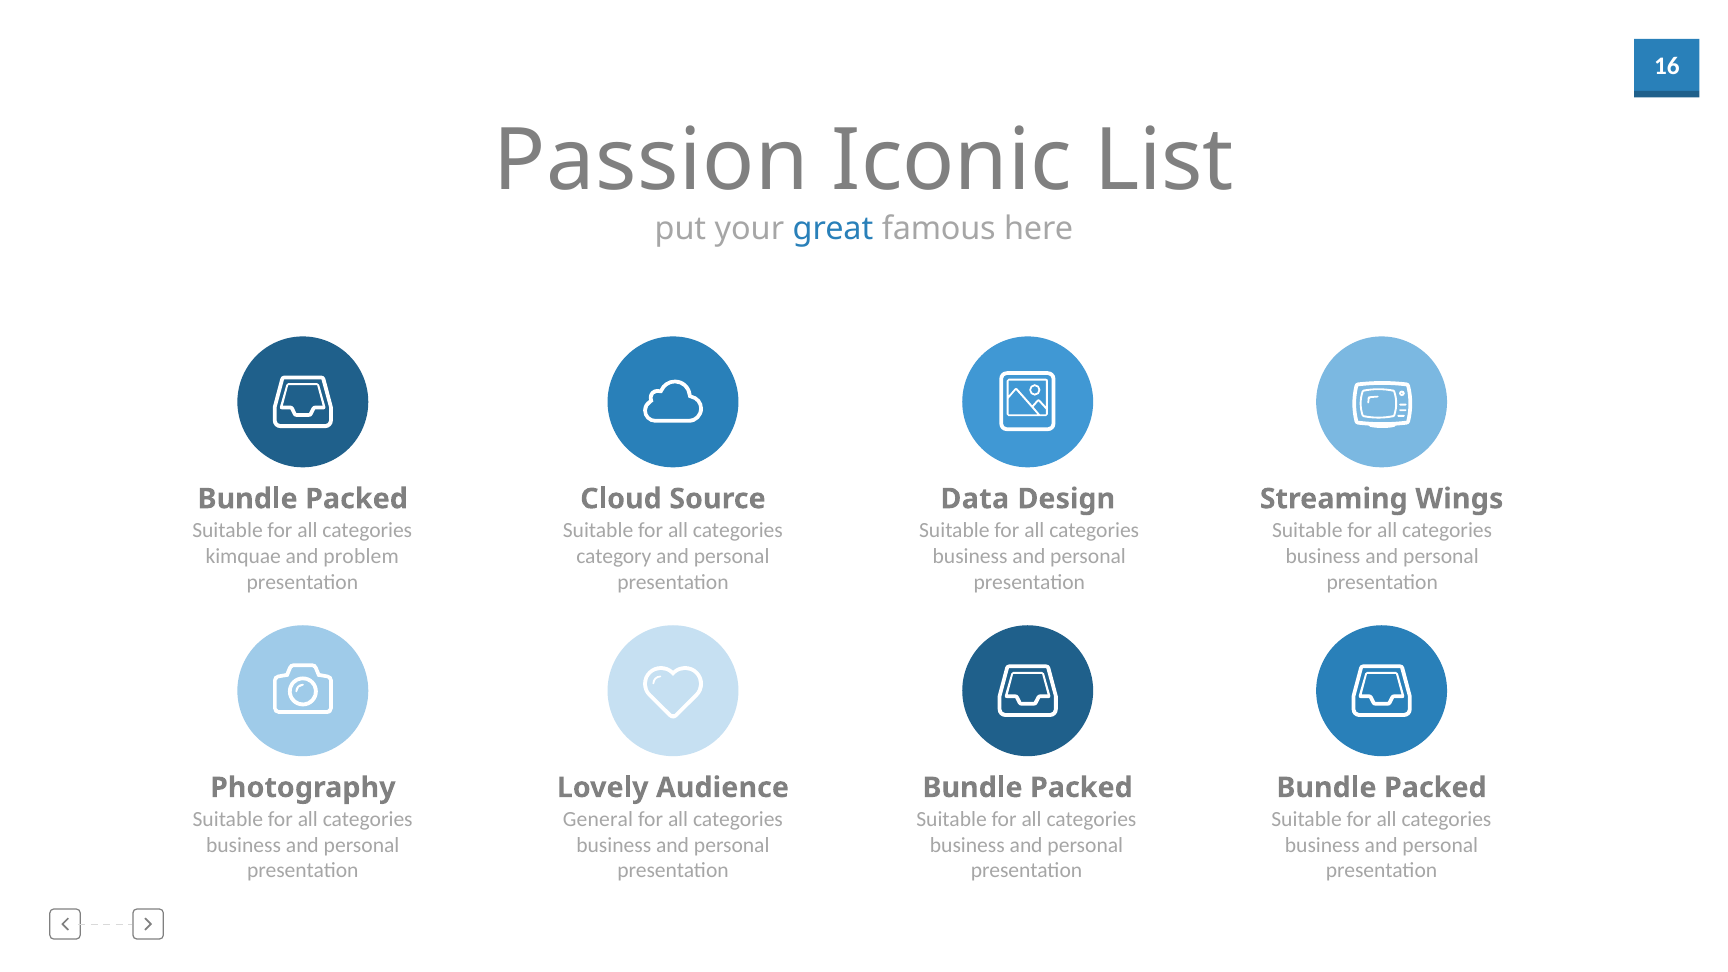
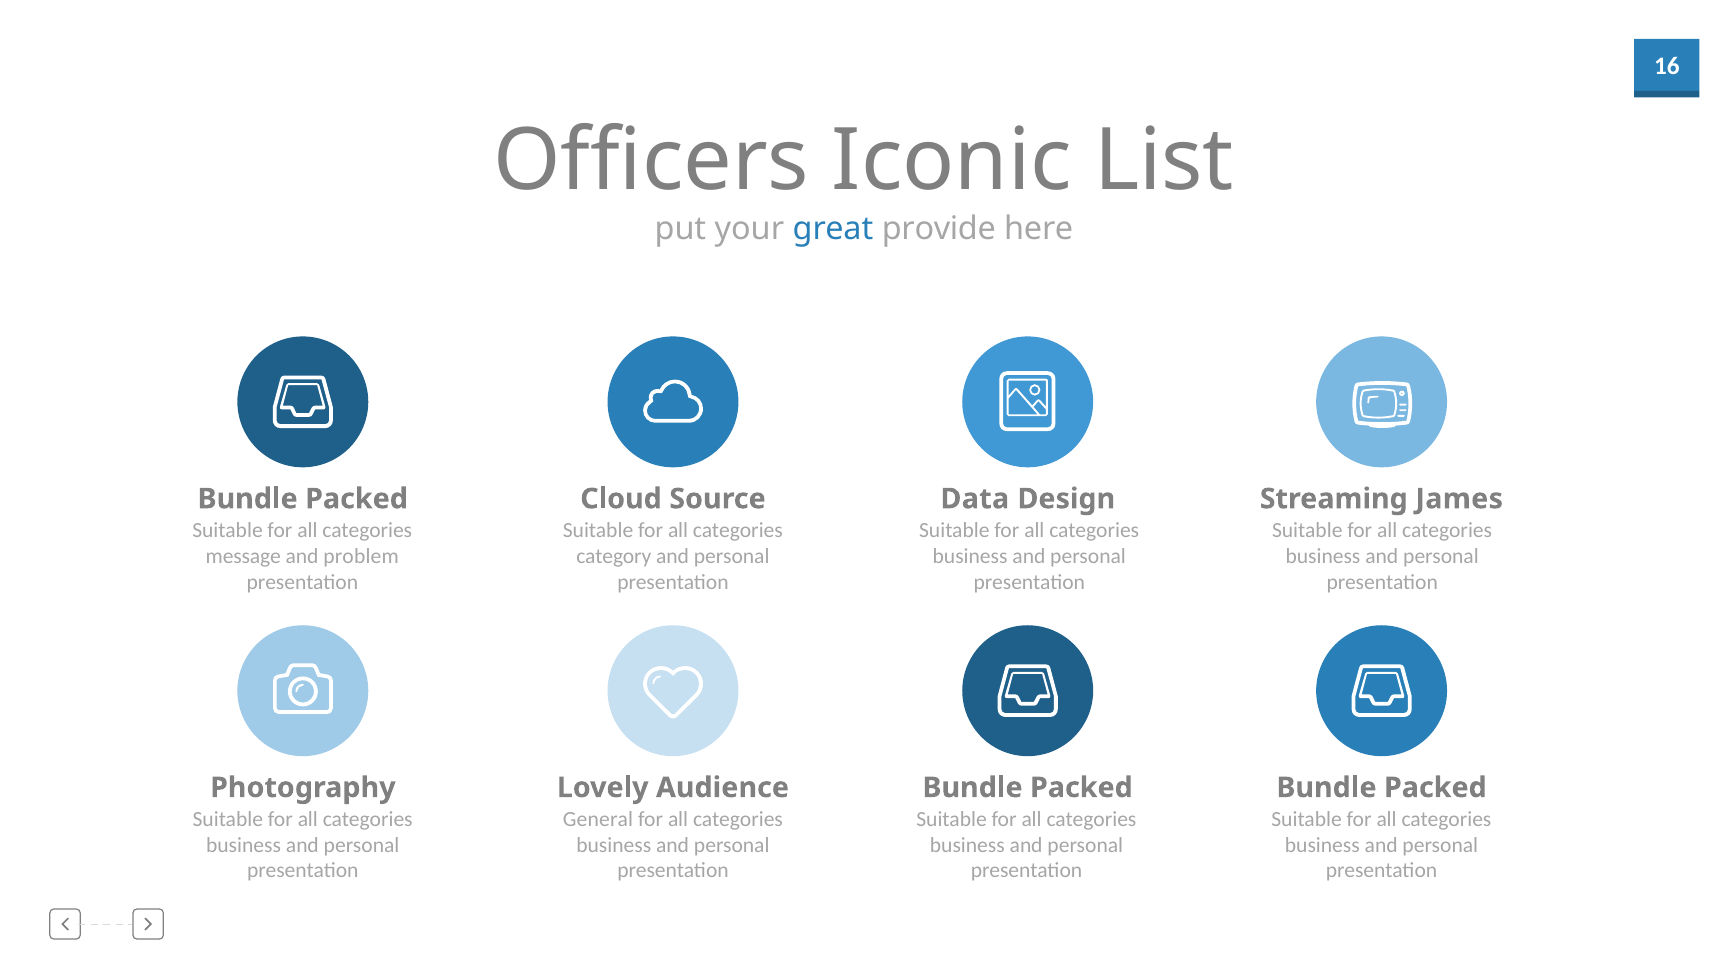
Passion: Passion -> Officers
famous: famous -> provide
Wings: Wings -> James
kimquae: kimquae -> message
